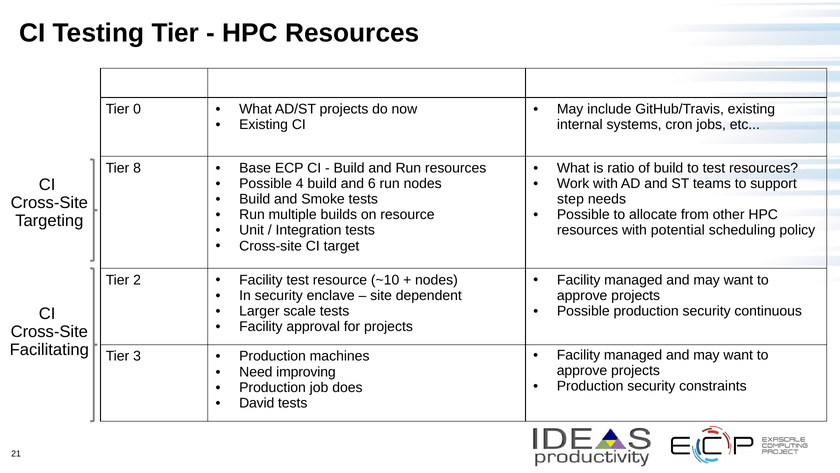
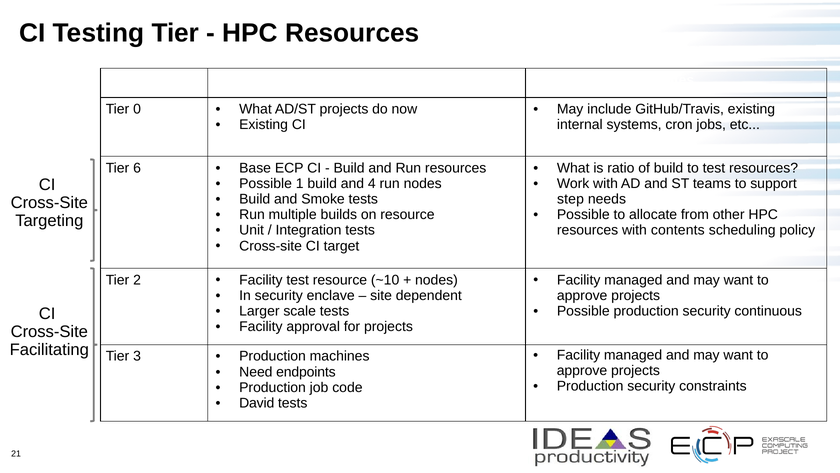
8: 8 -> 6
4: 4 -> 1
6: 6 -> 4
potential: potential -> contents
improving: improving -> endpoints
does: does -> code
